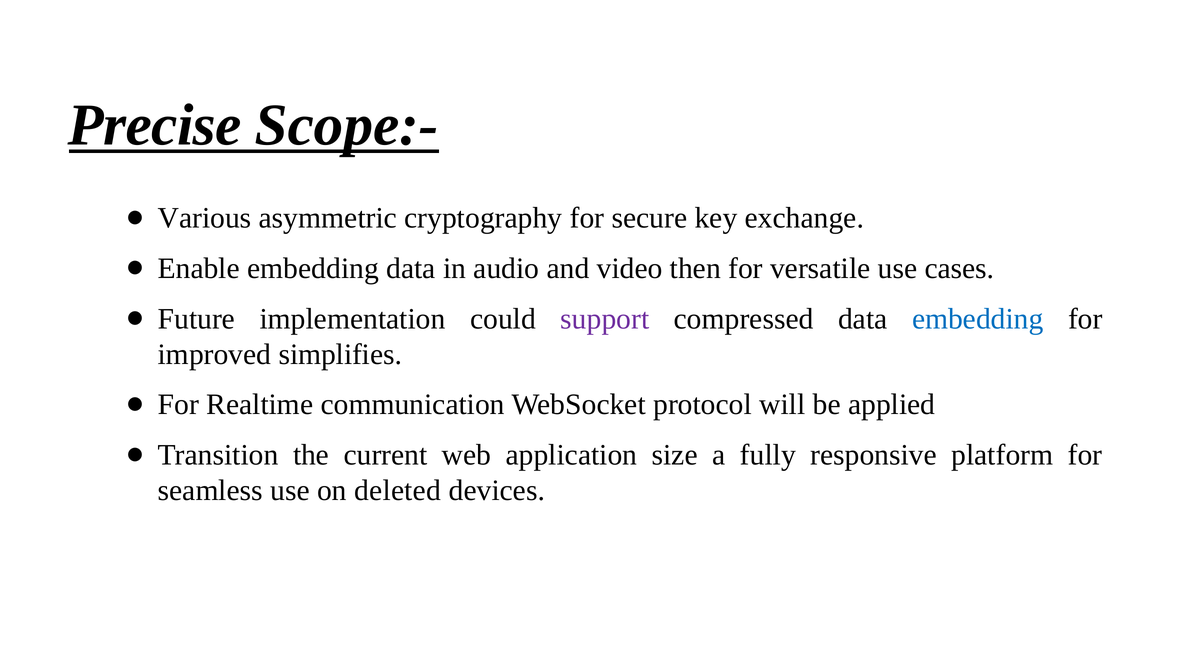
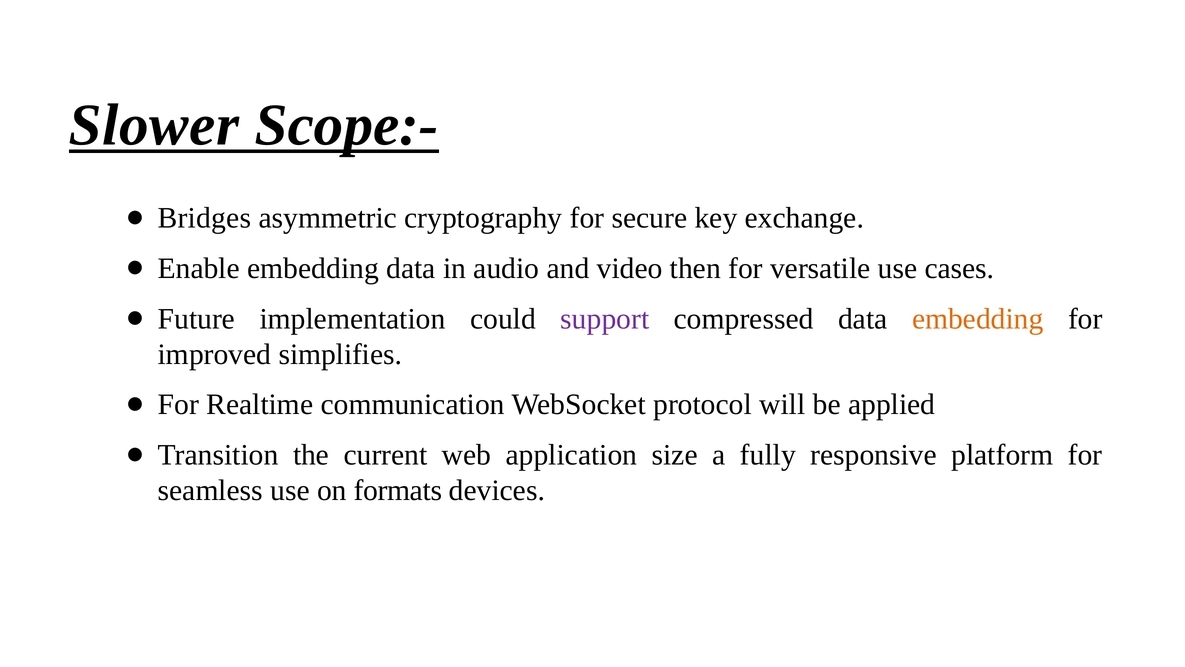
Precise: Precise -> Slower
Various: Various -> Bridges
embedding at (978, 319) colour: blue -> orange
deleted: deleted -> formats
